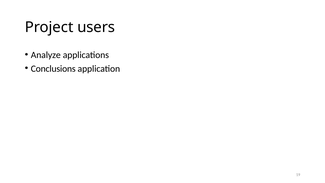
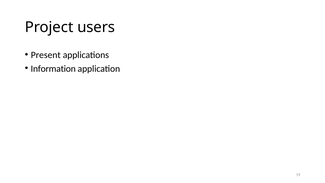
Analyze: Analyze -> Present
Conclusions: Conclusions -> Information
